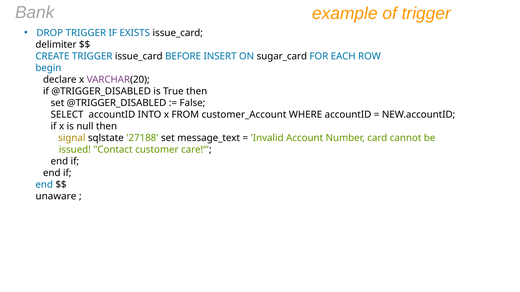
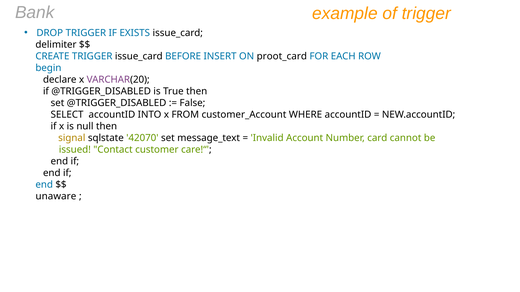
sugar_card: sugar_card -> proot_card
27188: 27188 -> 42070
